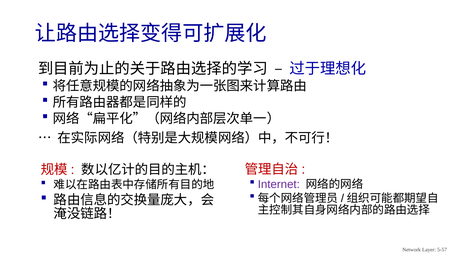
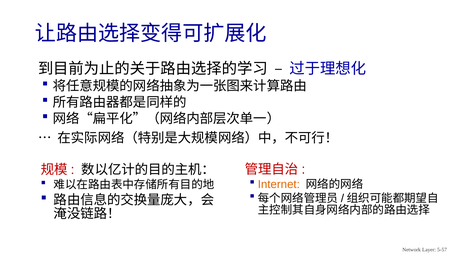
Internet colour: purple -> orange
